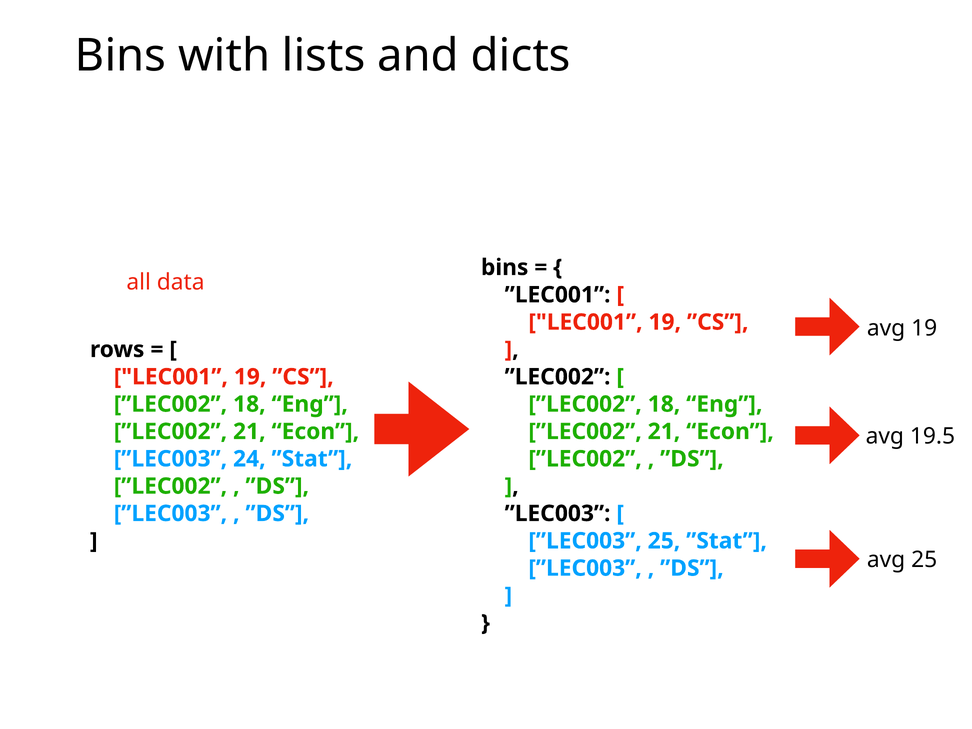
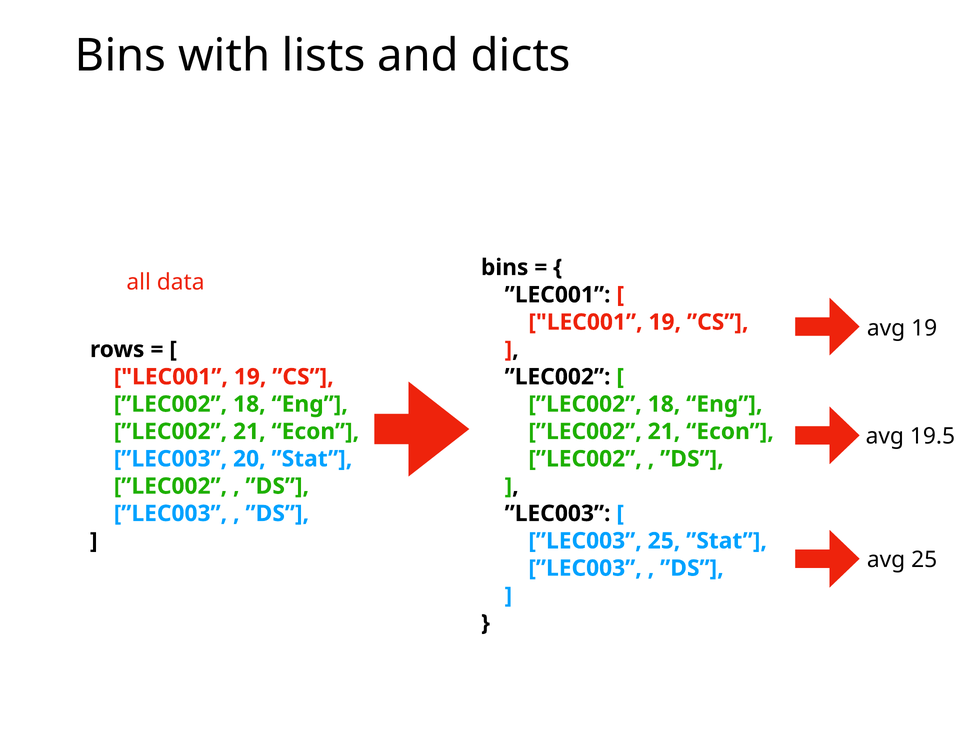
24: 24 -> 20
